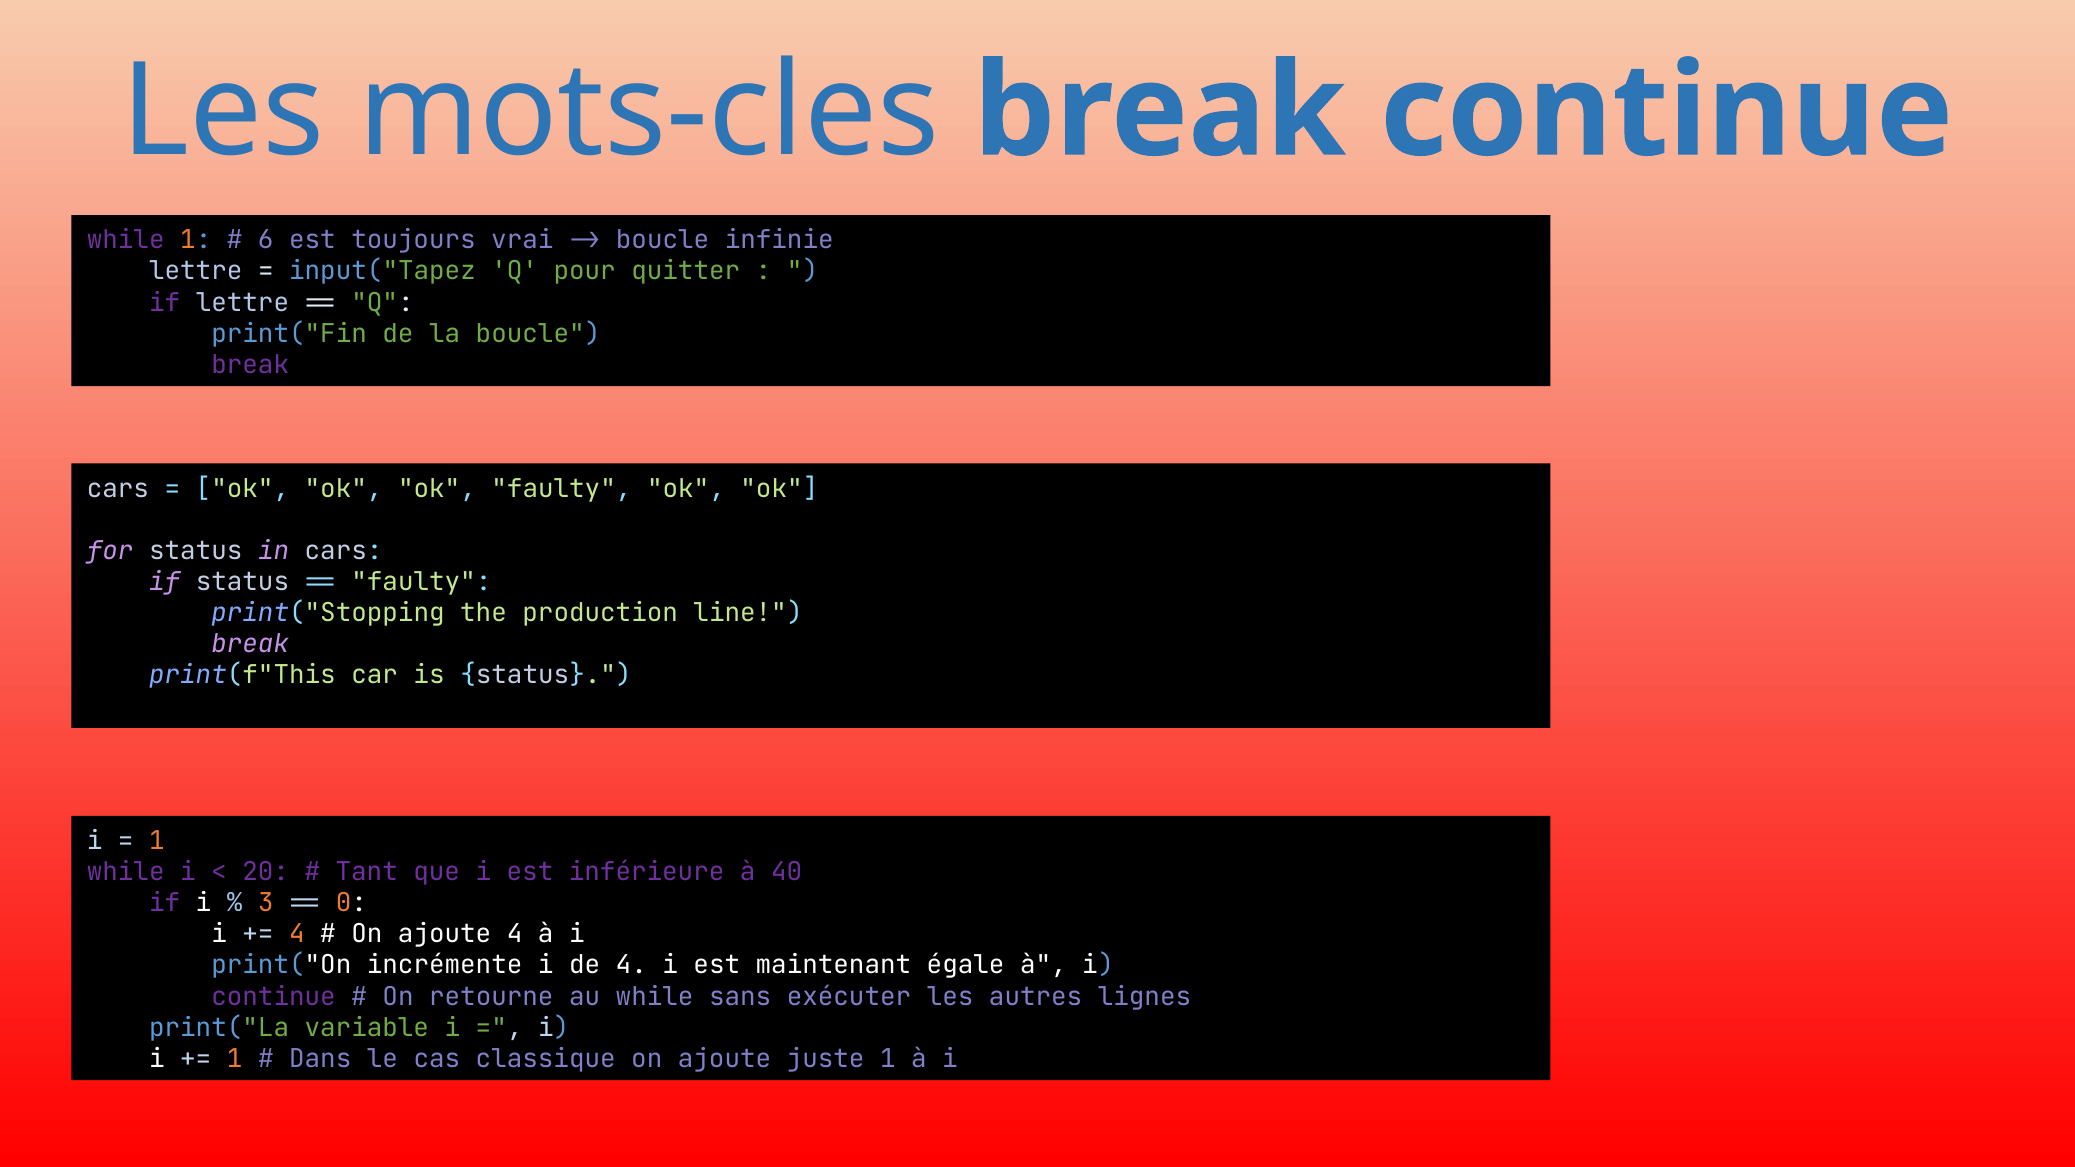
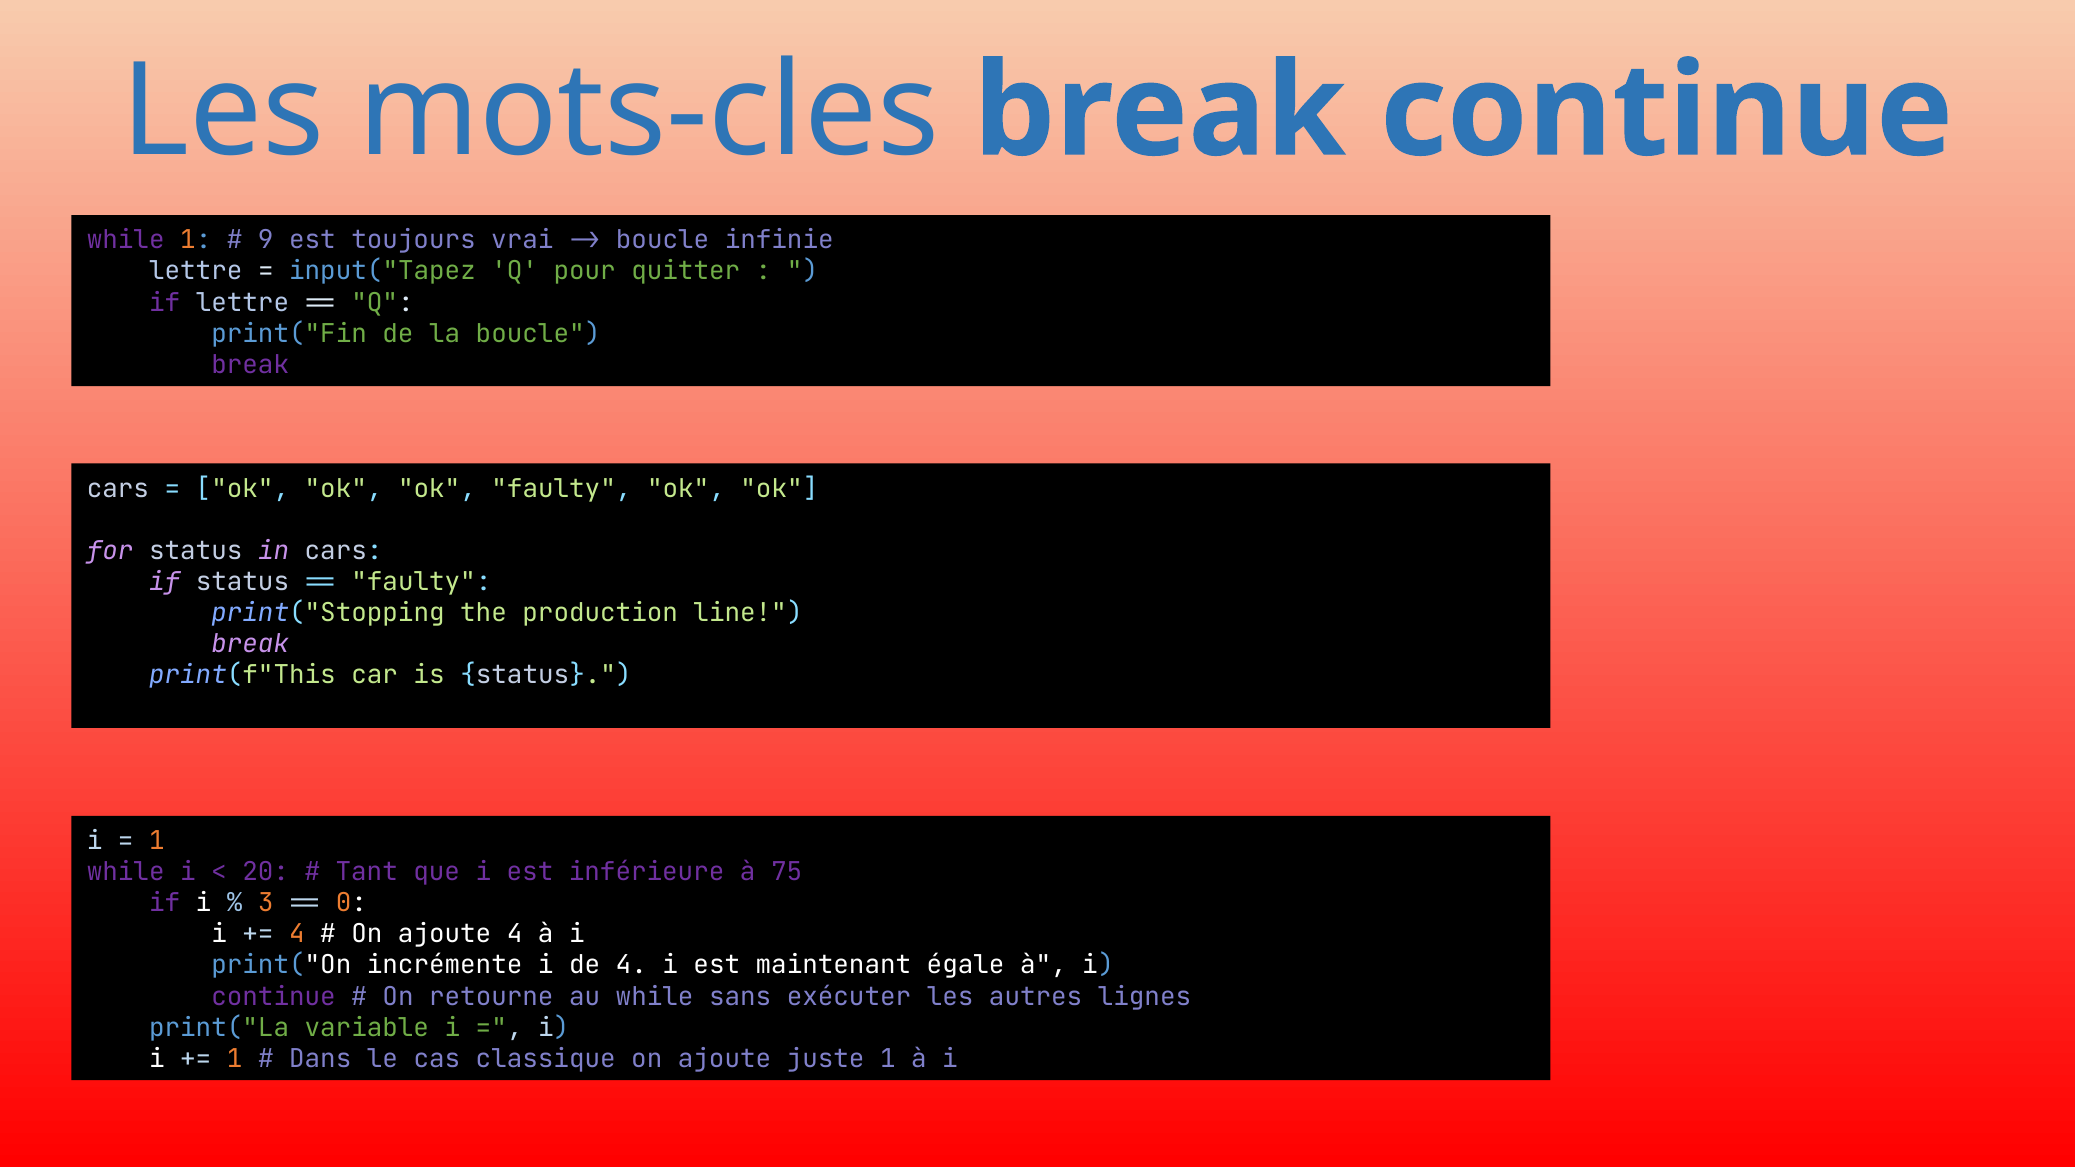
6: 6 -> 9
40: 40 -> 75
